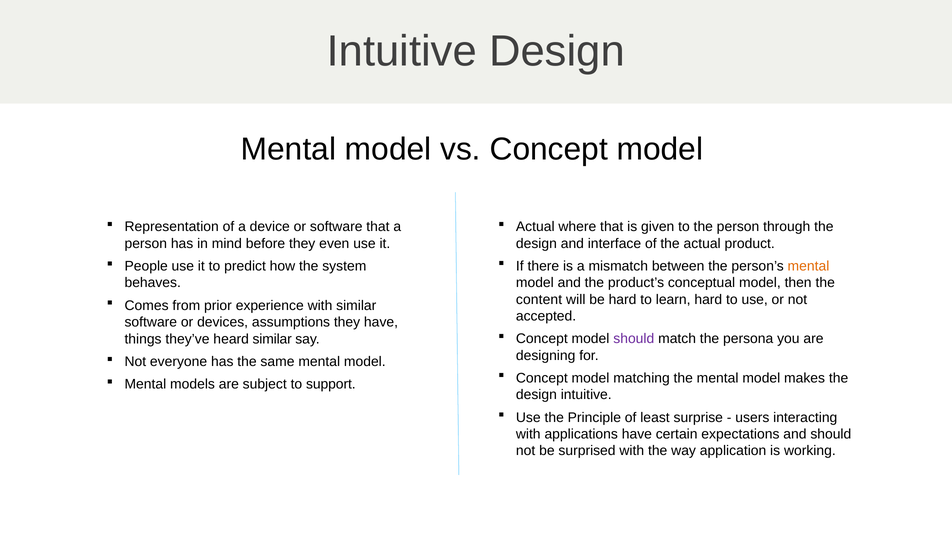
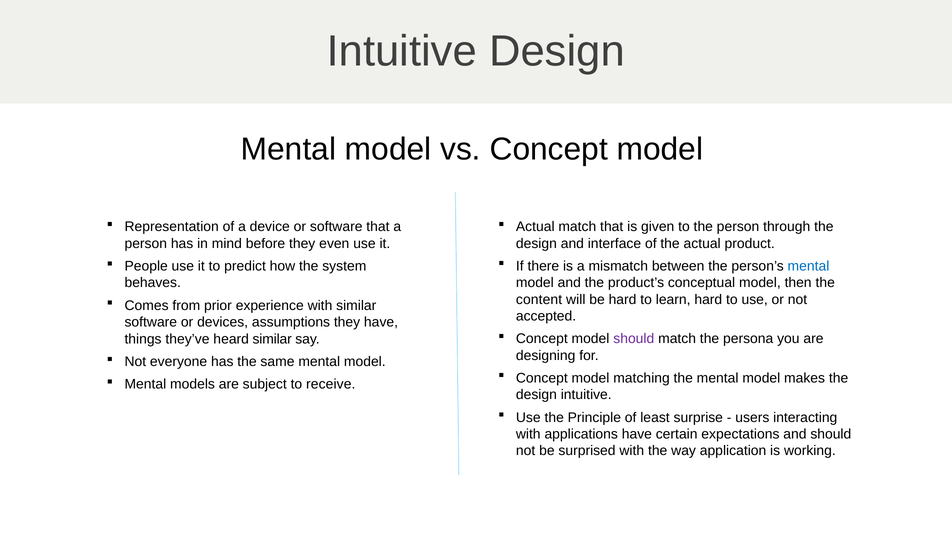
Actual where: where -> match
mental at (808, 266) colour: orange -> blue
support: support -> receive
